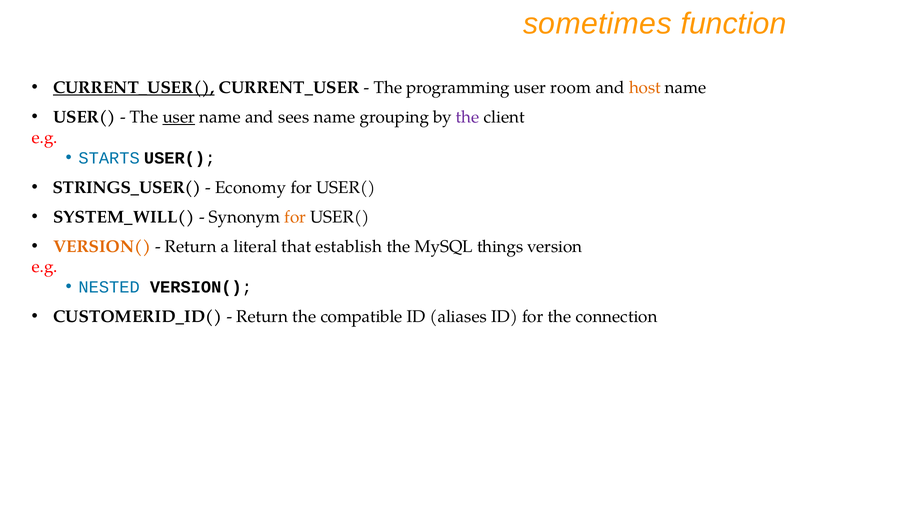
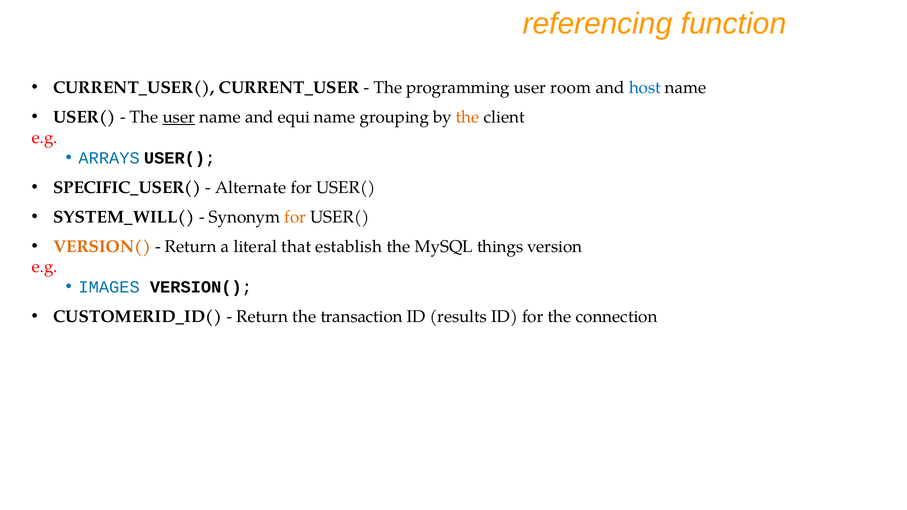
sometimes: sometimes -> referencing
CURRENT_USER( underline: present -> none
host colour: orange -> blue
sees: sees -> equi
the at (468, 117) colour: purple -> orange
STARTS: STARTS -> ARRAYS
STRINGS_USER(: STRINGS_USER( -> SPECIFIC_USER(
Economy: Economy -> Alternate
NESTED: NESTED -> IMAGES
compatible: compatible -> transaction
aliases: aliases -> results
